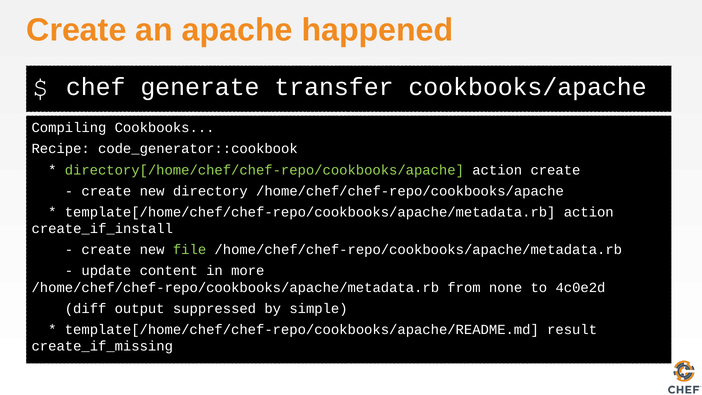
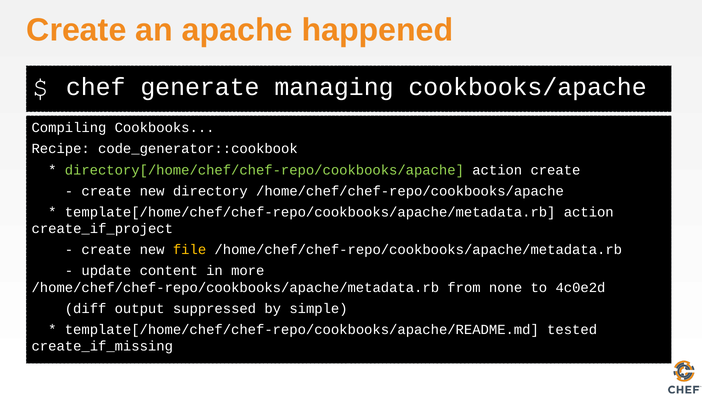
transfer: transfer -> managing
create_if_install: create_if_install -> create_if_project
file colour: light green -> yellow
result: result -> tested
